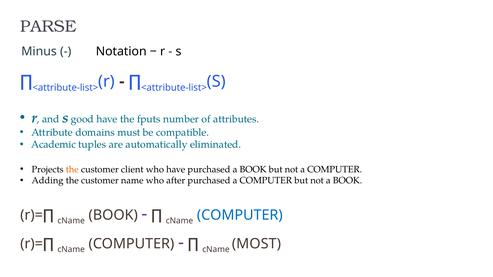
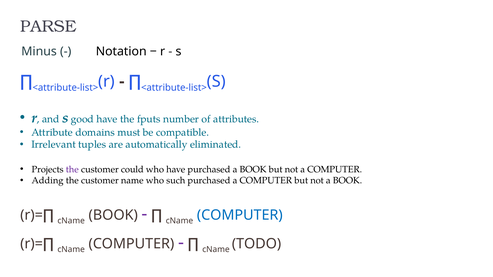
Academic: Academic -> Irrelevant
the at (72, 170) colour: orange -> purple
client: client -> could
after: after -> such
MOST: MOST -> TODO
